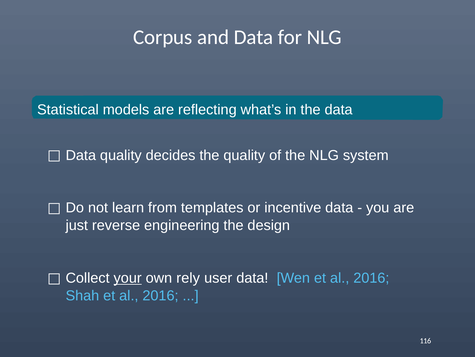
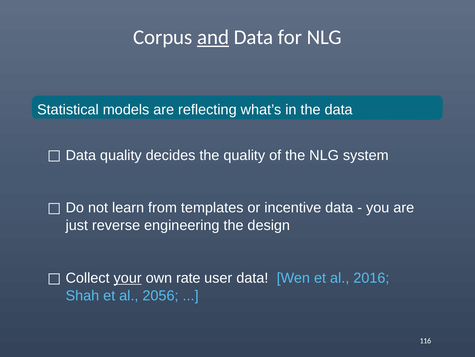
and underline: none -> present
rely: rely -> rate
Shah et al 2016: 2016 -> 2056
